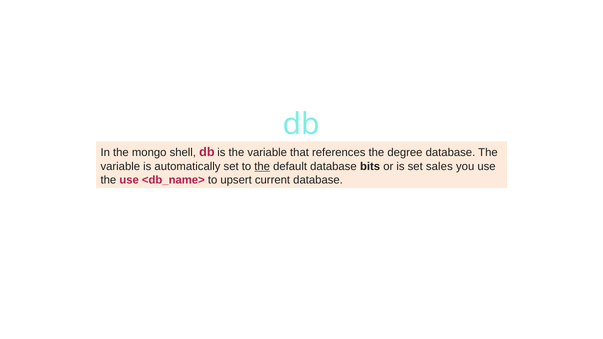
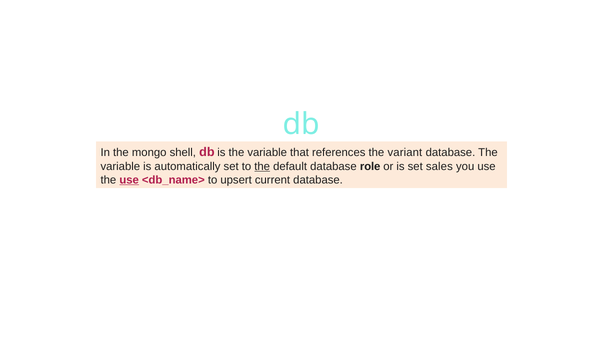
degree: degree -> variant
bits: bits -> role
use at (129, 180) underline: none -> present
